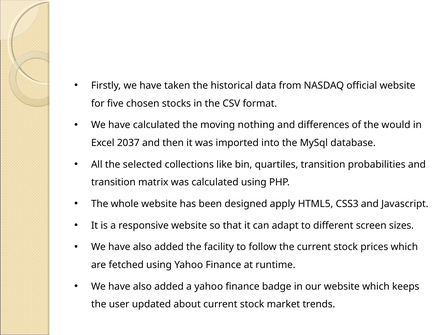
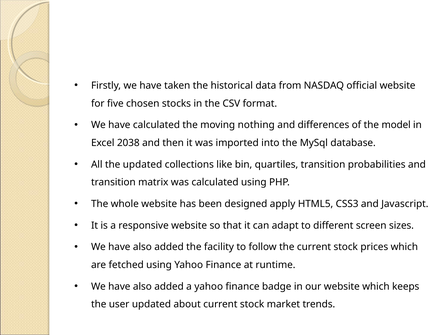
would: would -> model
2037: 2037 -> 2038
the selected: selected -> updated
